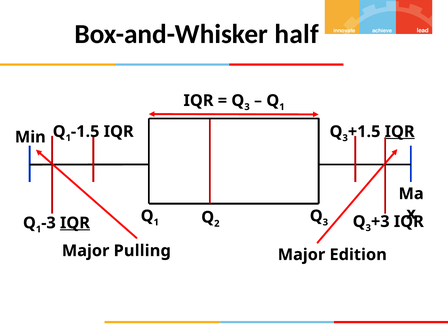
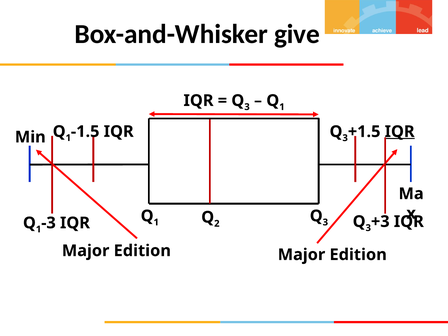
half: half -> give
IQR at (75, 223) underline: present -> none
Pulling at (142, 251): Pulling -> Edition
